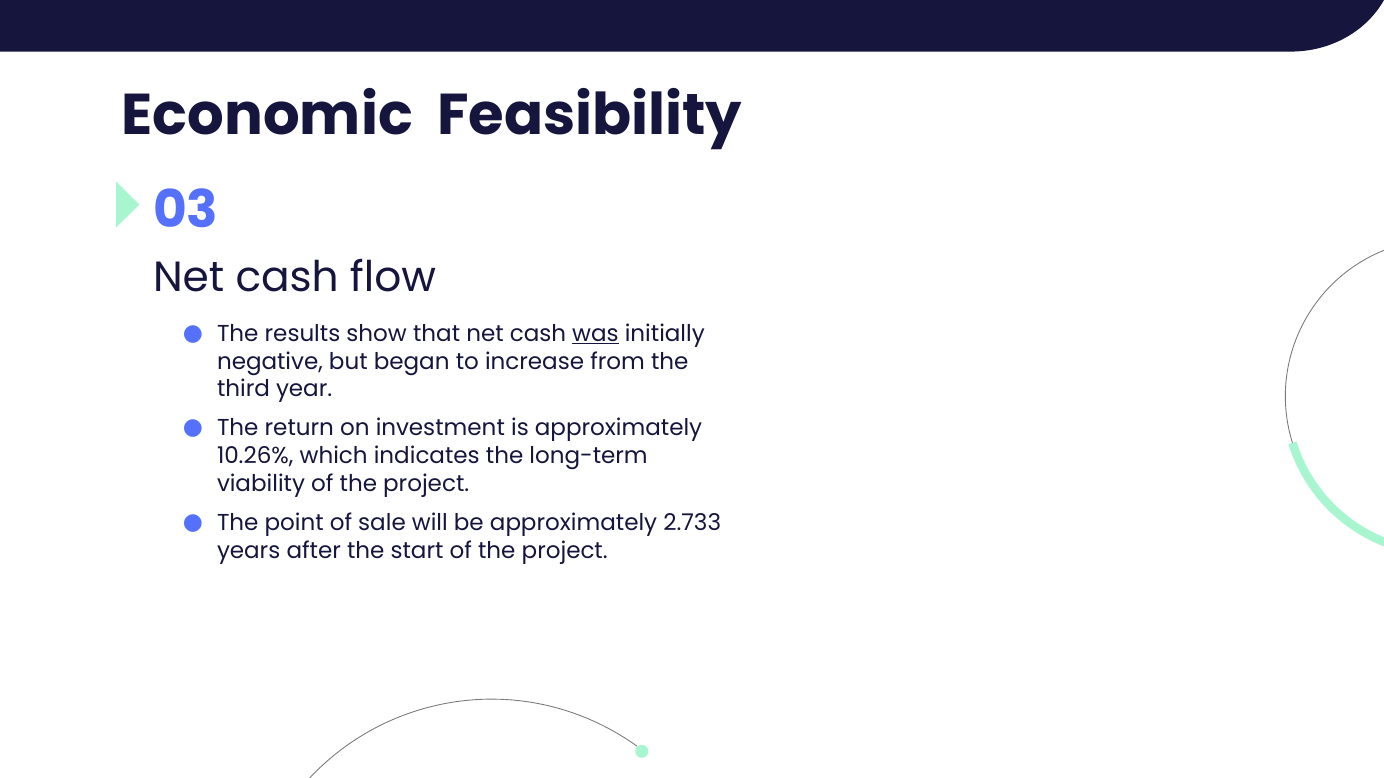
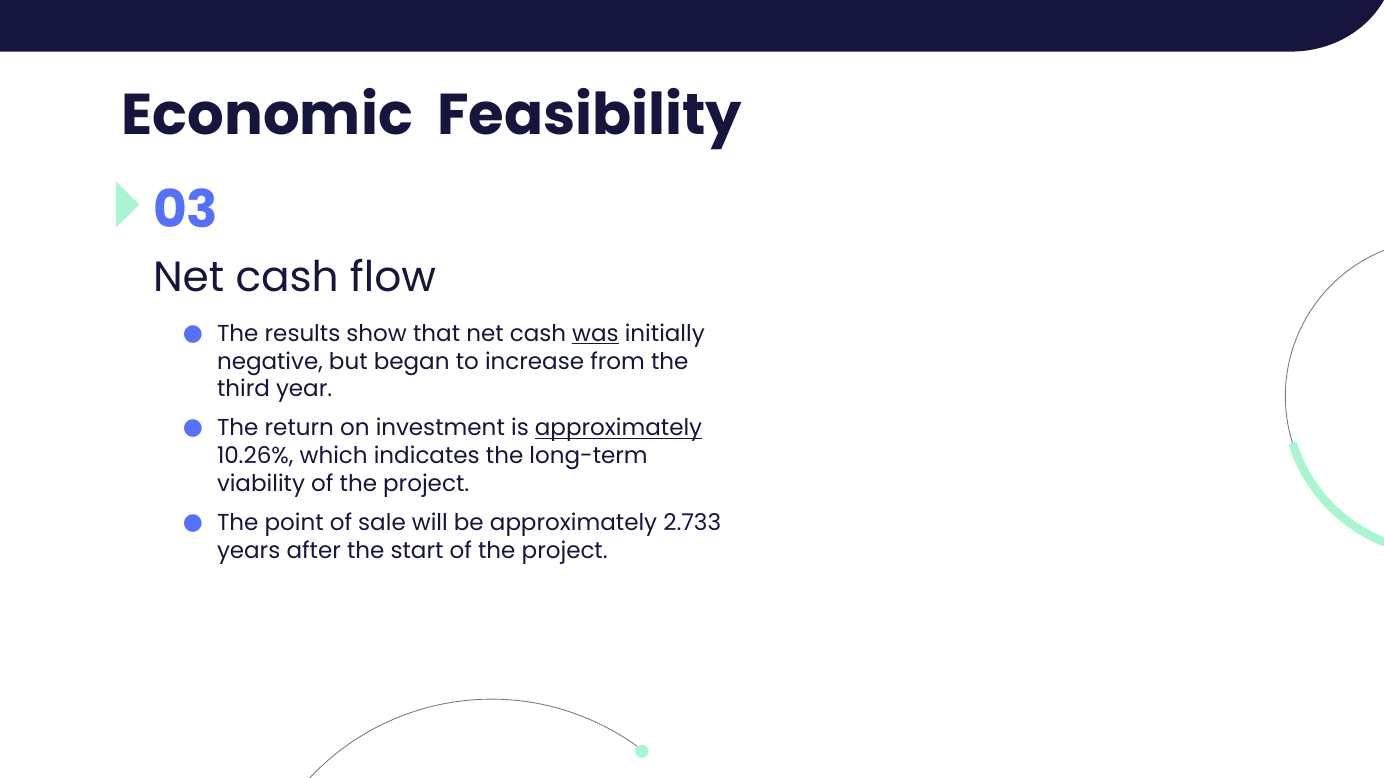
approximately at (619, 429) underline: none -> present
